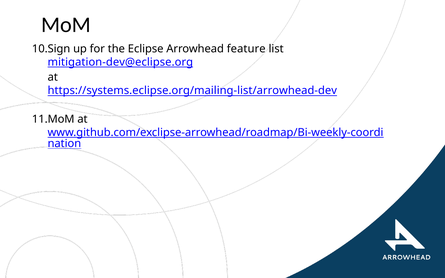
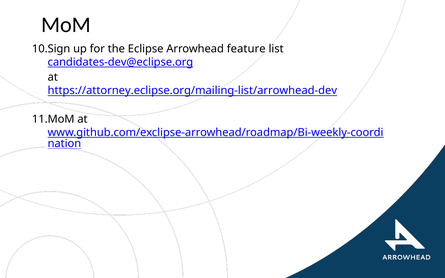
mitigation-dev@eclipse.org: mitigation-dev@eclipse.org -> candidates-dev@eclipse.org
https://systems.eclipse.org/mailing-list/arrowhead-dev: https://systems.eclipse.org/mailing-list/arrowhead-dev -> https://attorney.eclipse.org/mailing-list/arrowhead-dev
